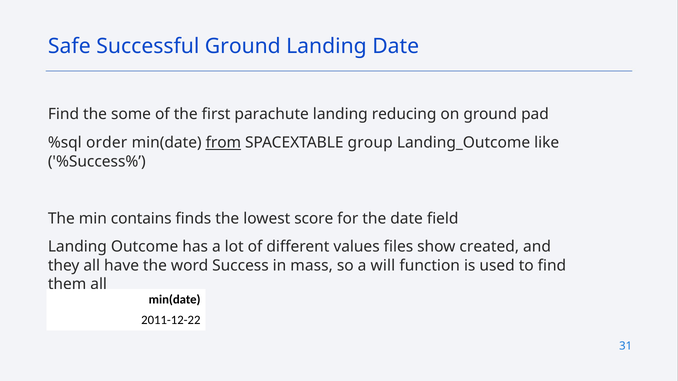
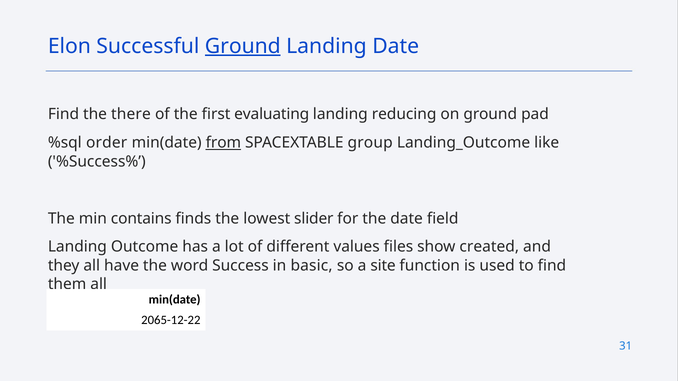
Safe: Safe -> Elon
Ground at (243, 46) underline: none -> present
some: some -> there
parachute: parachute -> evaluating
score: score -> slider
mass: mass -> basic
will: will -> site
2011-12-22: 2011-12-22 -> 2065-12-22
